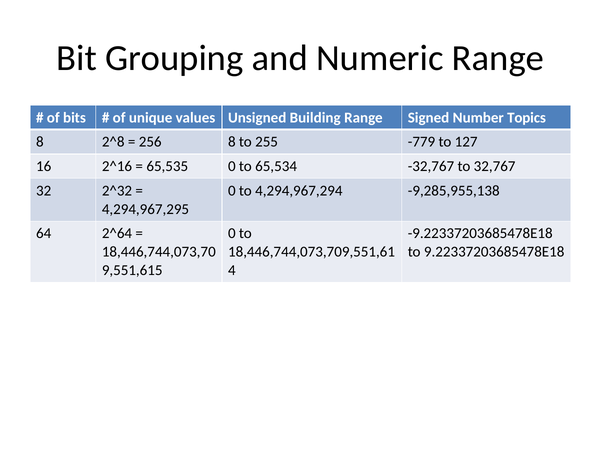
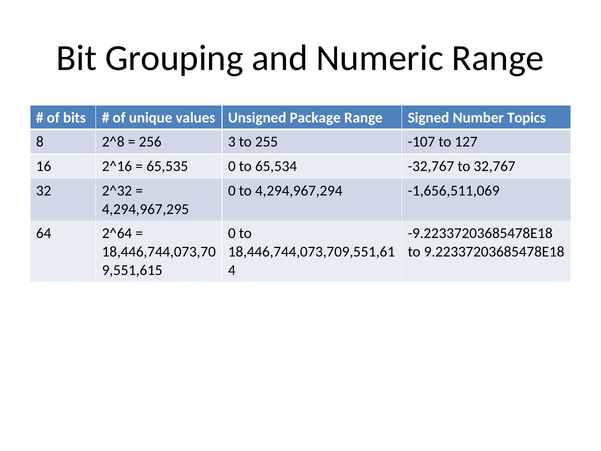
Building: Building -> Package
256 8: 8 -> 3
-779: -779 -> -107
-9,285,955,138: -9,285,955,138 -> -1,656,511,069
